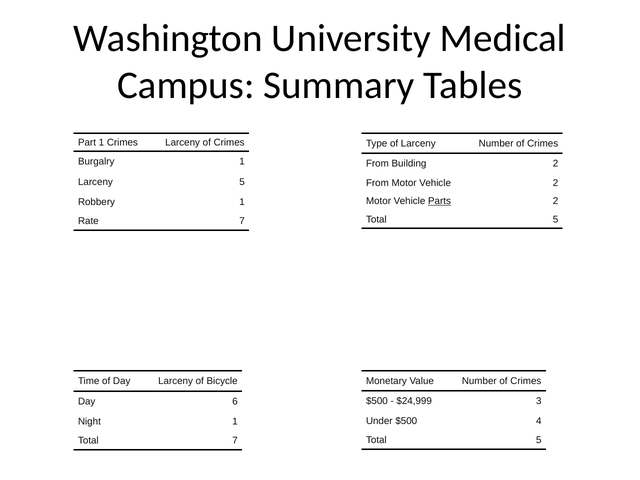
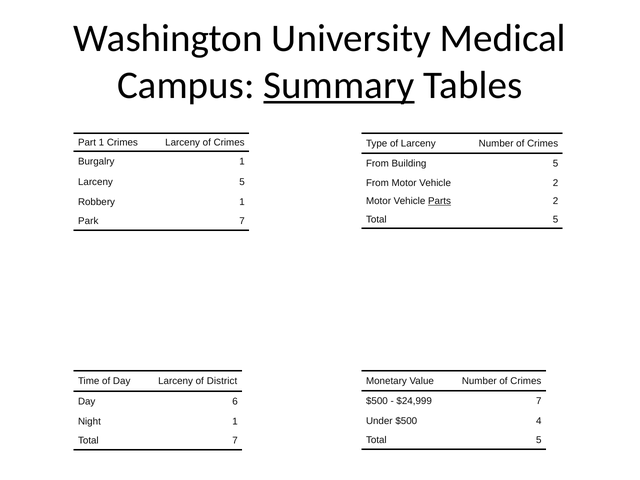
Summary underline: none -> present
Building 2: 2 -> 5
Rate: Rate -> Park
Bicycle: Bicycle -> District
$24,999 3: 3 -> 7
